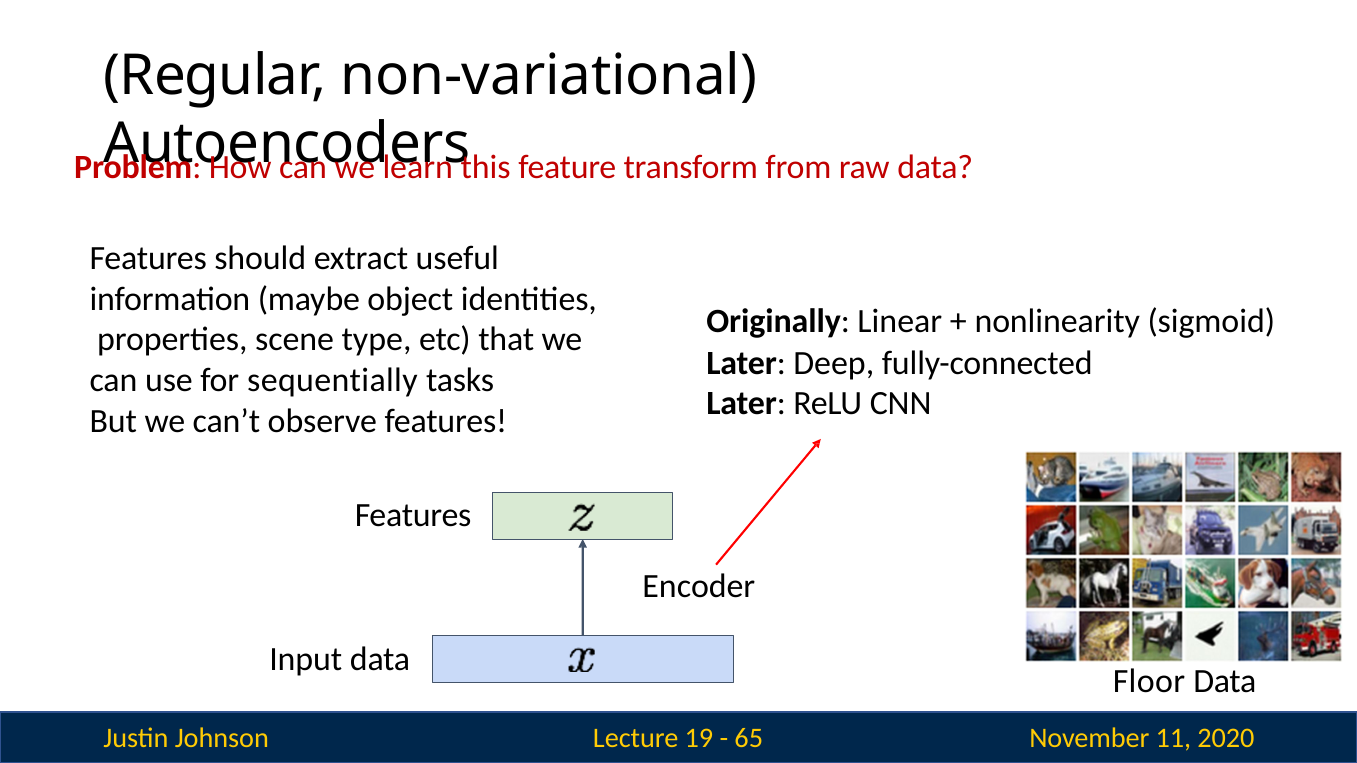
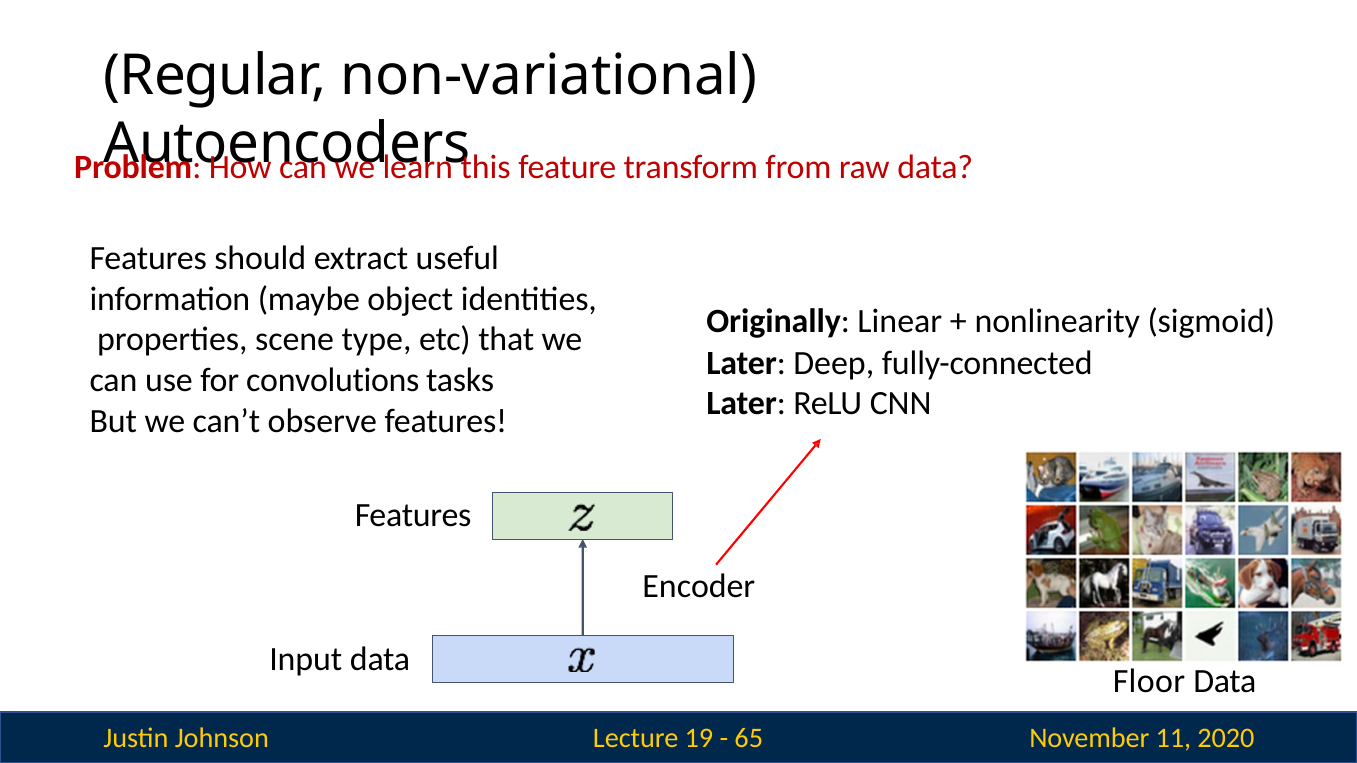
sequentially: sequentially -> convolutions
